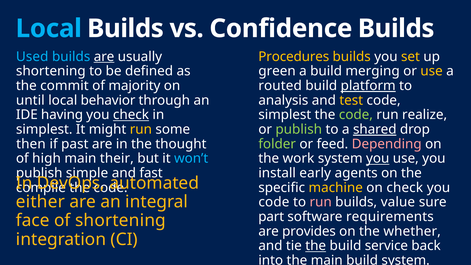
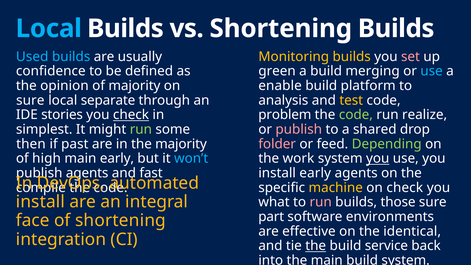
vs Confidence: Confidence -> Shortening
are at (104, 57) underline: present -> none
Procedures: Procedures -> Monitoring
set colour: yellow -> pink
shortening at (51, 71): shortening -> confidence
use at (432, 71) colour: yellow -> light blue
commit: commit -> opinion
routed: routed -> enable
platform underline: present -> none
until at (30, 100): until -> sure
behavior: behavior -> separate
having: having -> stories
simplest at (285, 115): simplest -> problem
run at (141, 129) colour: yellow -> light green
publish at (299, 129) colour: light green -> pink
shared underline: present -> none
the thought: thought -> majority
folder colour: light green -> pink
Depending colour: pink -> light green
main their: their -> early
publish simple: simple -> agents
either at (40, 202): either -> install
code at (274, 202): code -> what
value: value -> those
requirements: requirements -> environments
provides: provides -> effective
whether: whether -> identical
